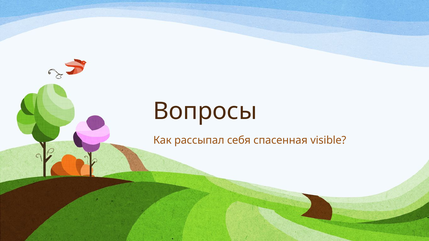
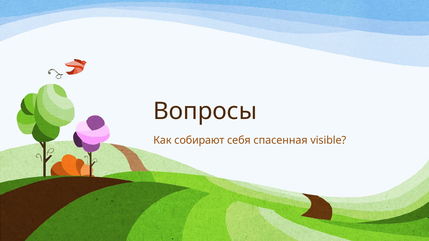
рассыпал: рассыпал -> собирают
